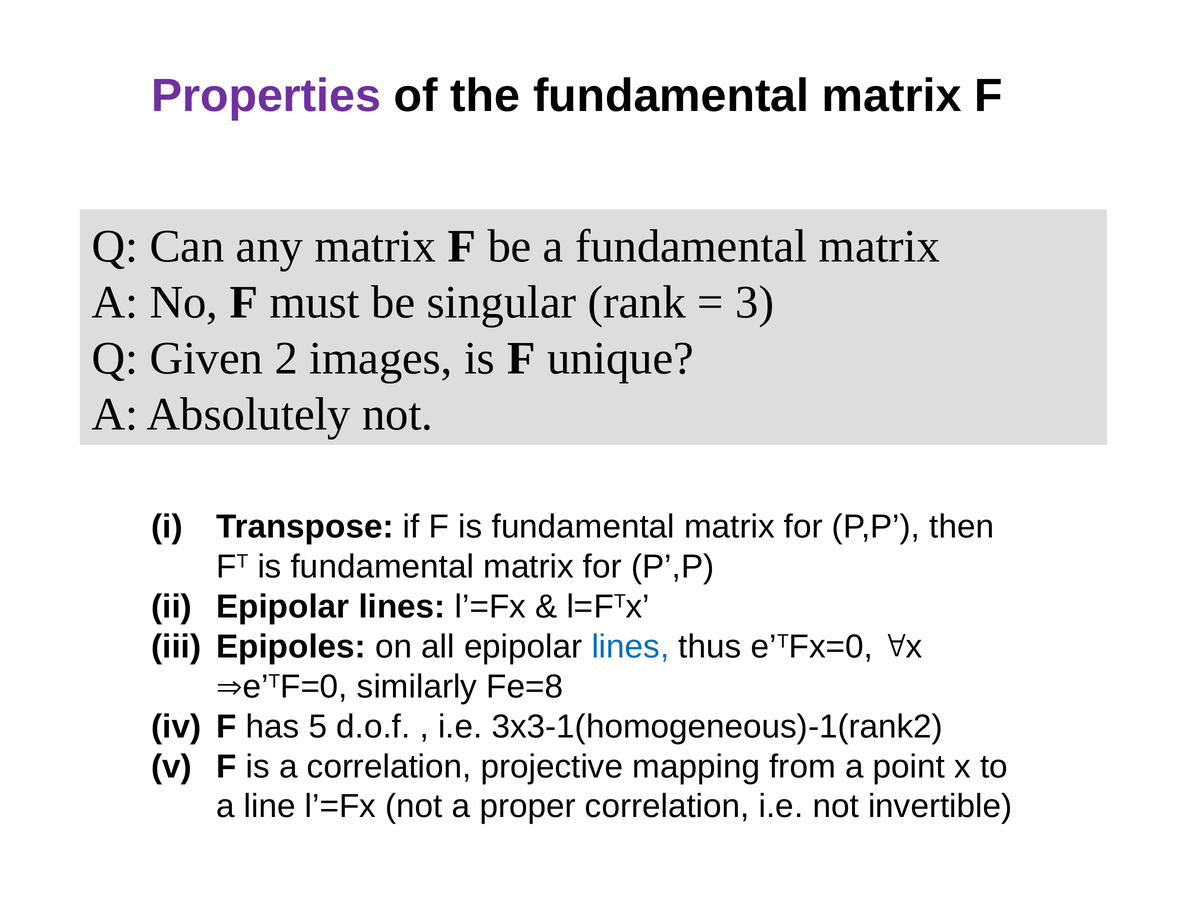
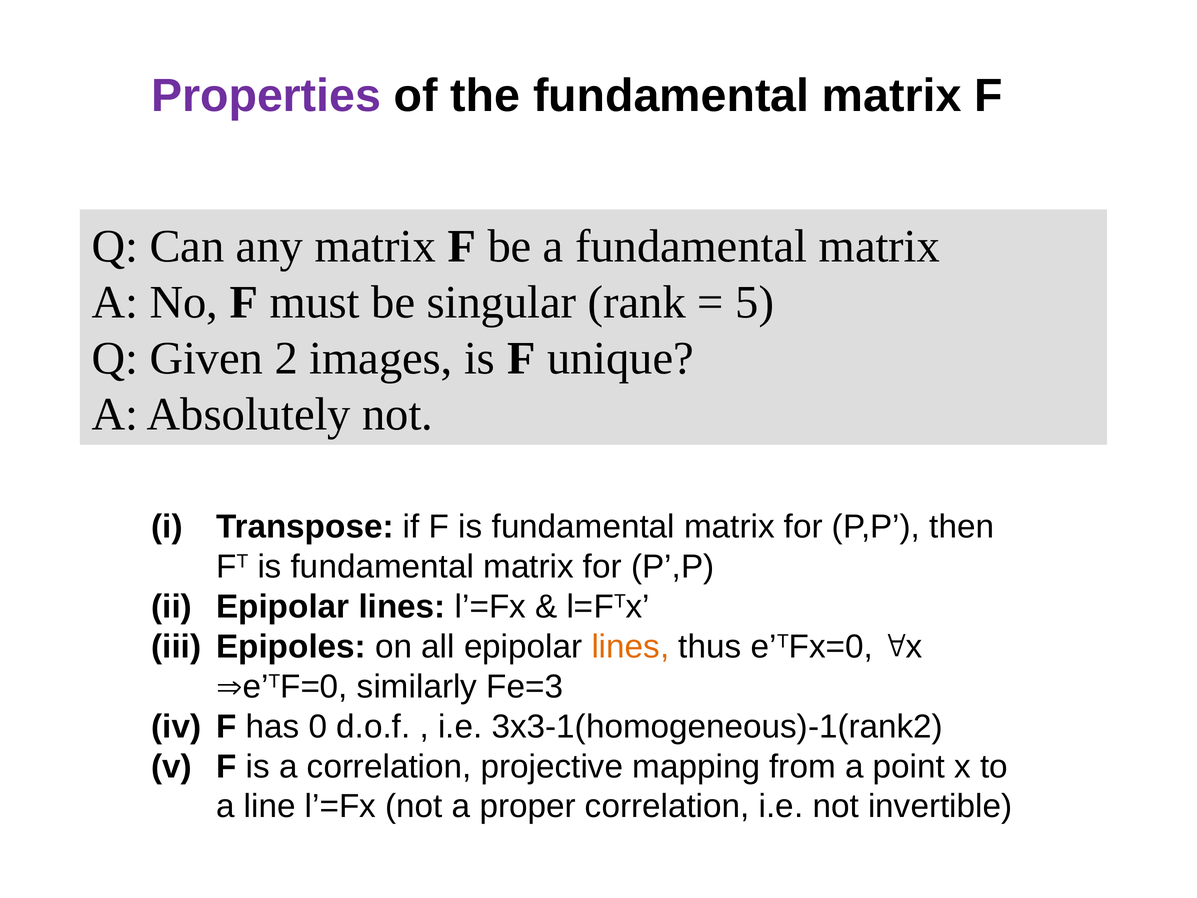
3: 3 -> 5
lines at (630, 647) colour: blue -> orange
Fe=8: Fe=8 -> Fe=3
5: 5 -> 0
